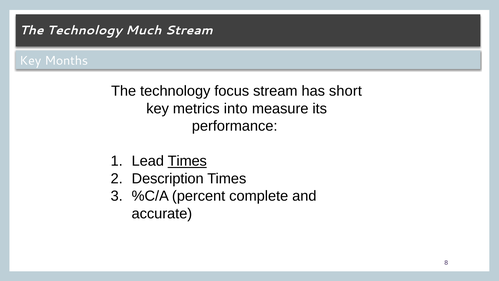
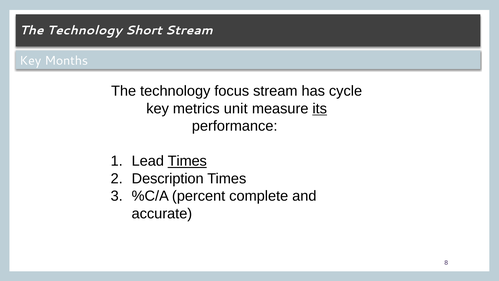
Much: Much -> Short
short: short -> cycle
into: into -> unit
its underline: none -> present
